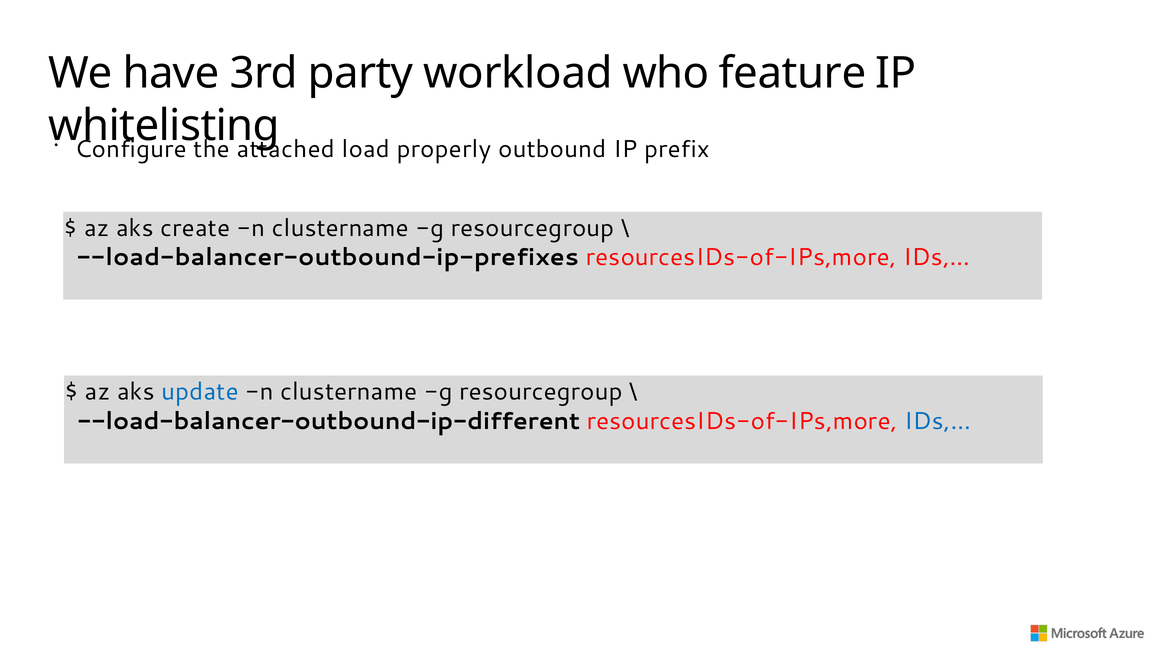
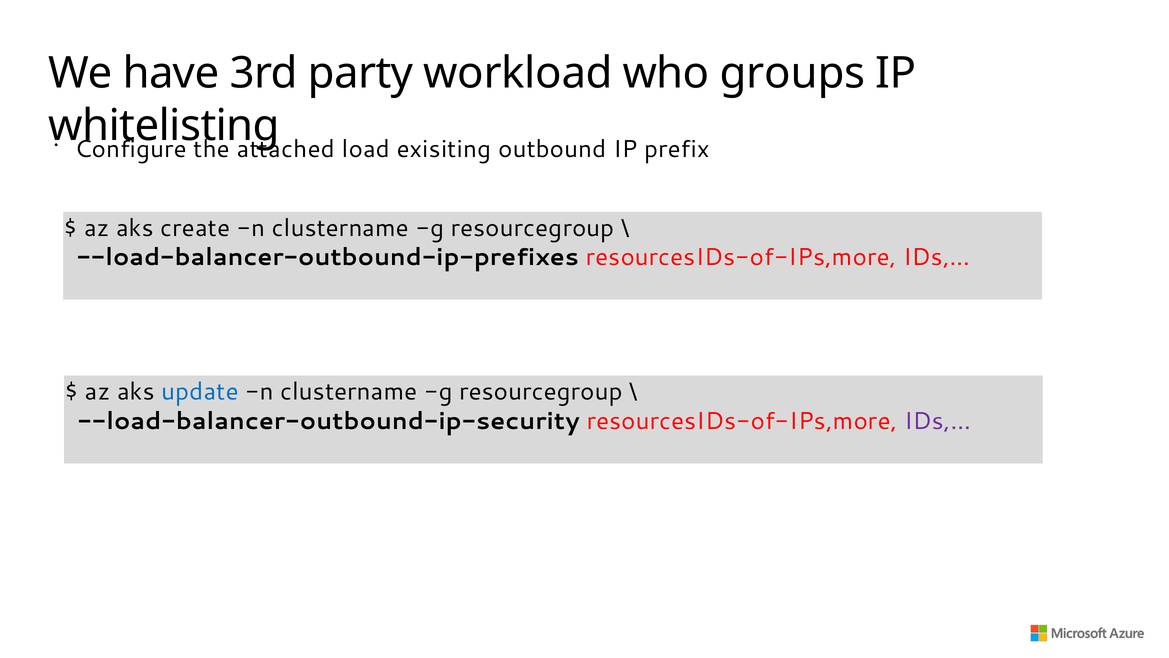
feature: feature -> groups
properly: properly -> exisiting
--load-balancer-outbound-ip-different: --load-balancer-outbound-ip-different -> --load-balancer-outbound-ip-security
IDs,… at (938, 421) colour: blue -> purple
